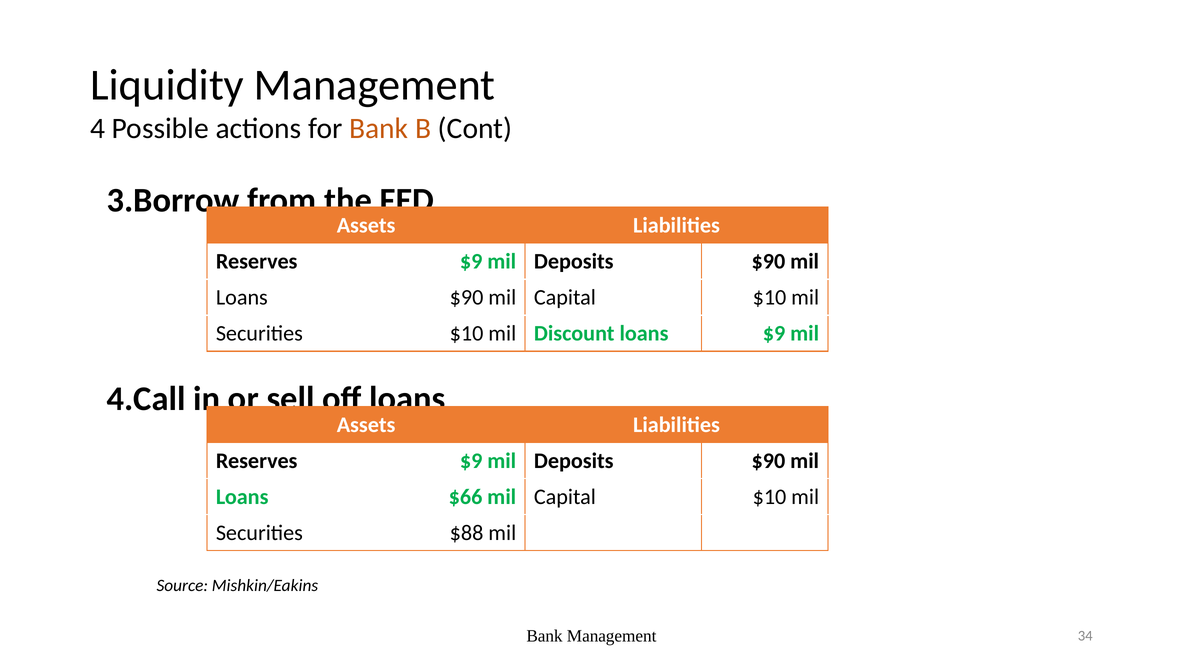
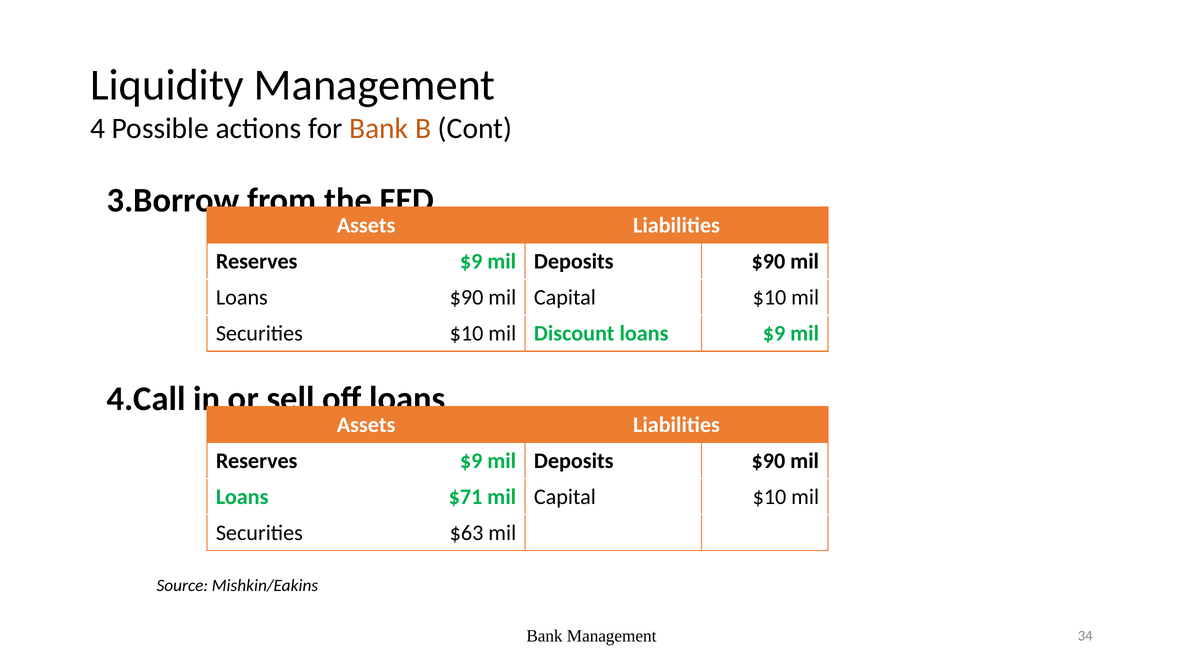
$66: $66 -> $71
$88: $88 -> $63
